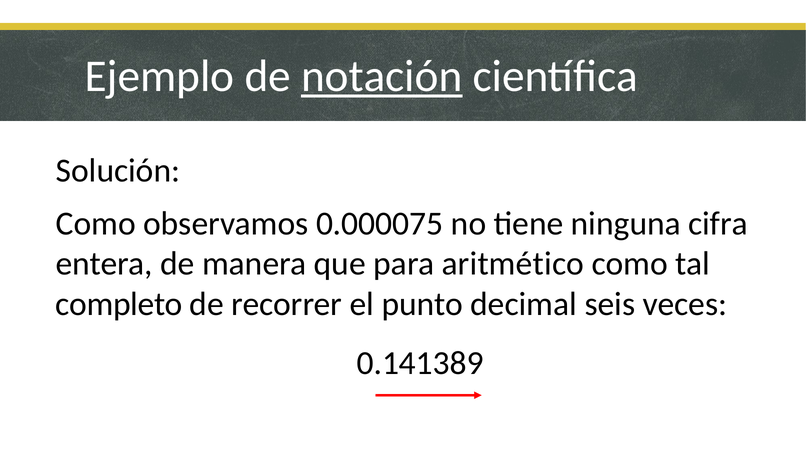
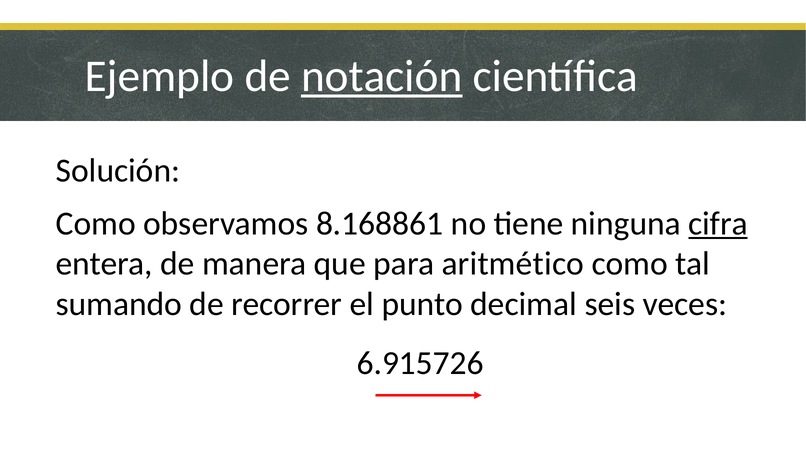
0.000075: 0.000075 -> 8.168861
cifra underline: none -> present
completo: completo -> sumando
0.141389: 0.141389 -> 6.915726
